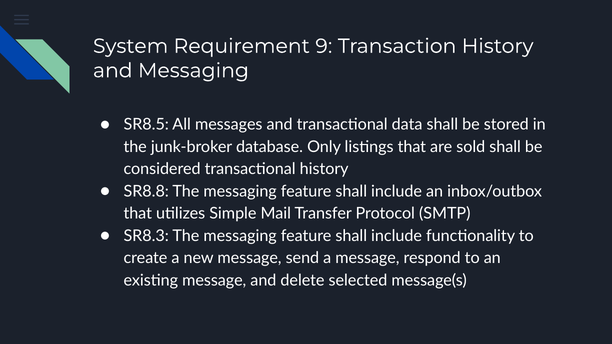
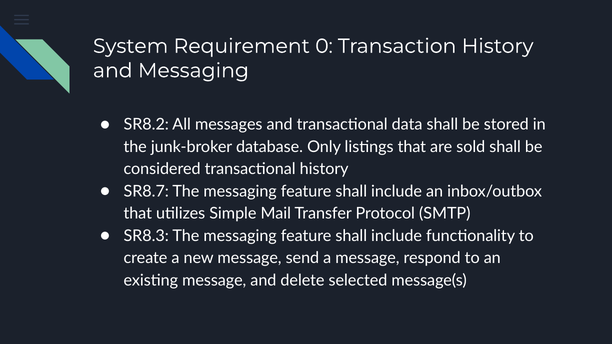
9: 9 -> 0
SR8.5: SR8.5 -> SR8.2
SR8.8: SR8.8 -> SR8.7
